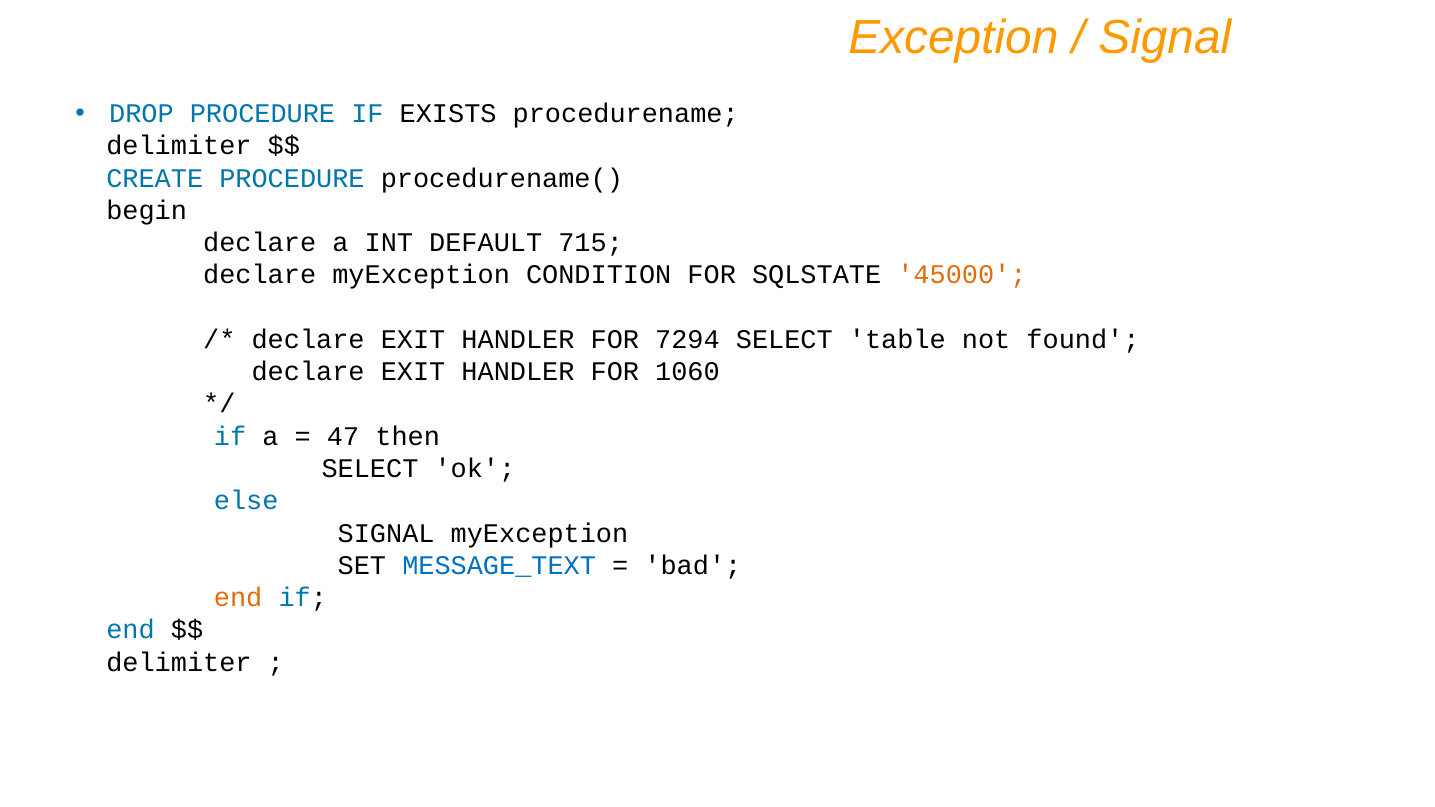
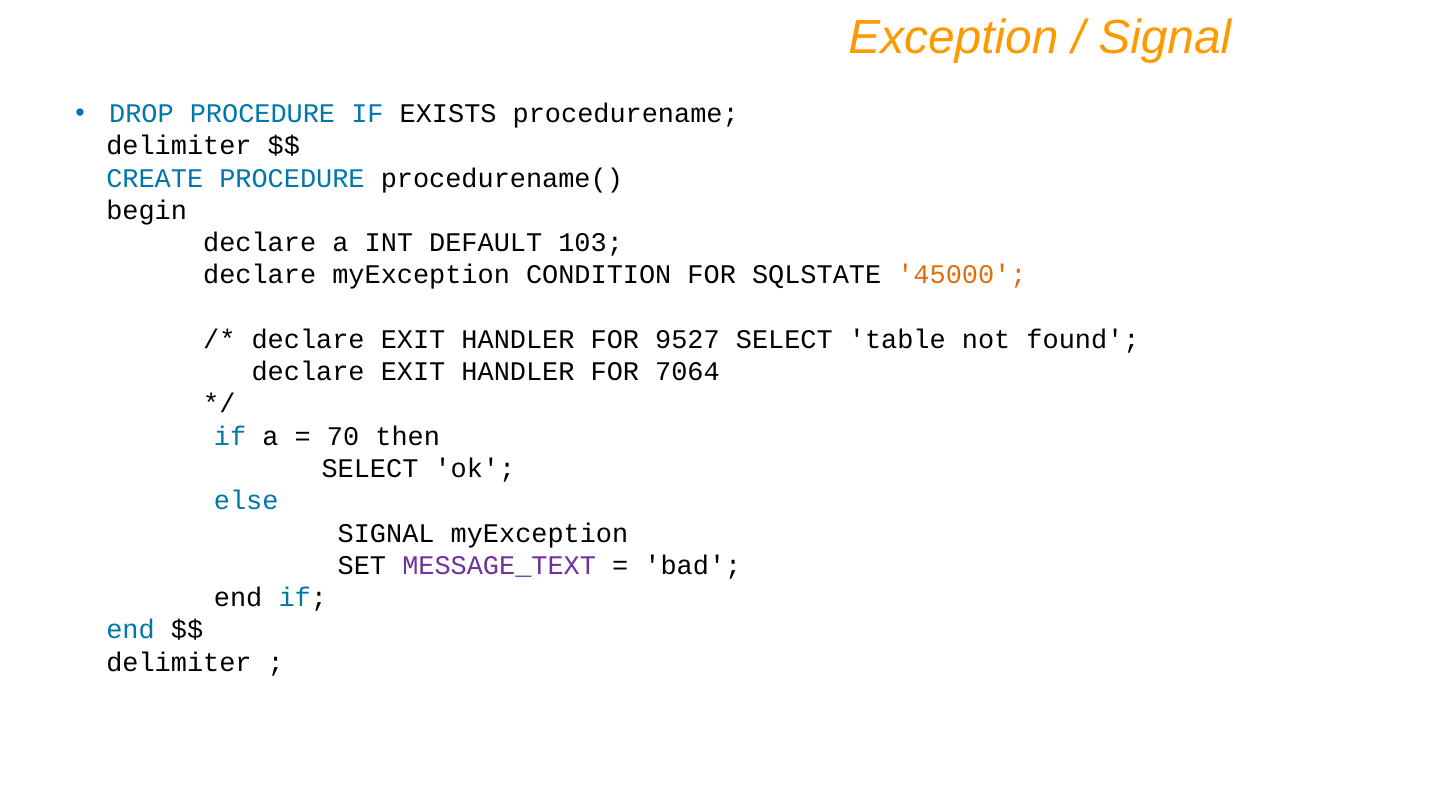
715: 715 -> 103
7294: 7294 -> 9527
1060: 1060 -> 7064
47: 47 -> 70
MESSAGE_TEXT colour: blue -> purple
end at (238, 598) colour: orange -> black
